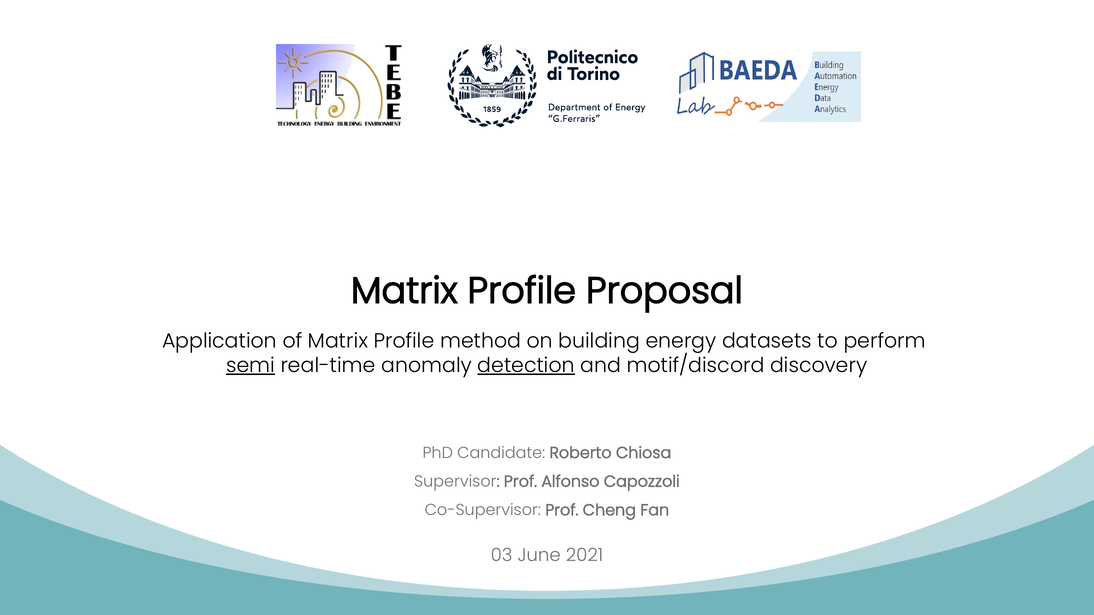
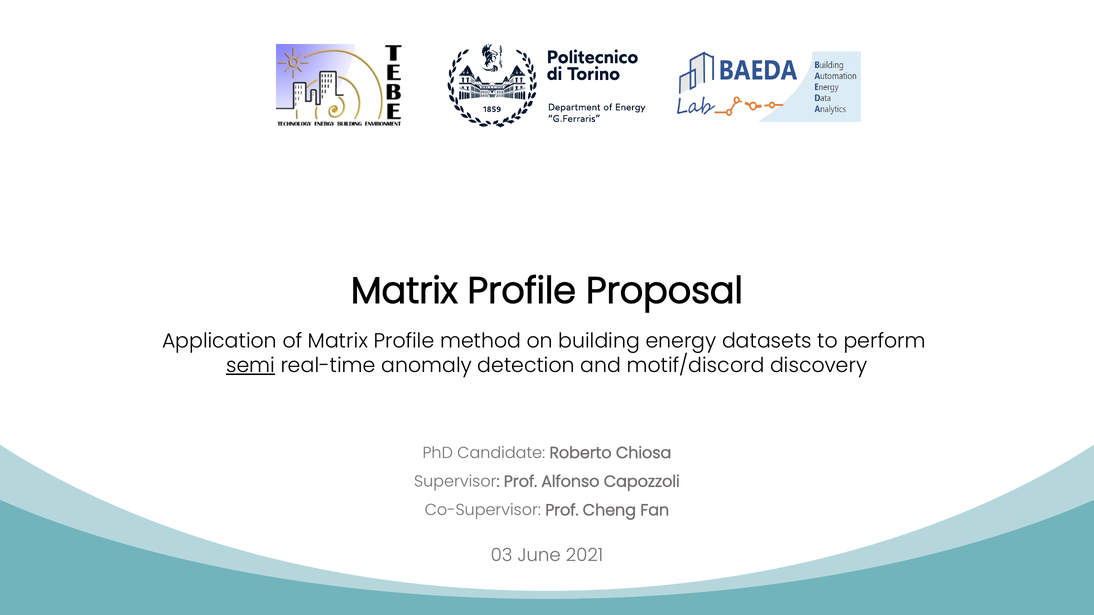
detection underline: present -> none
